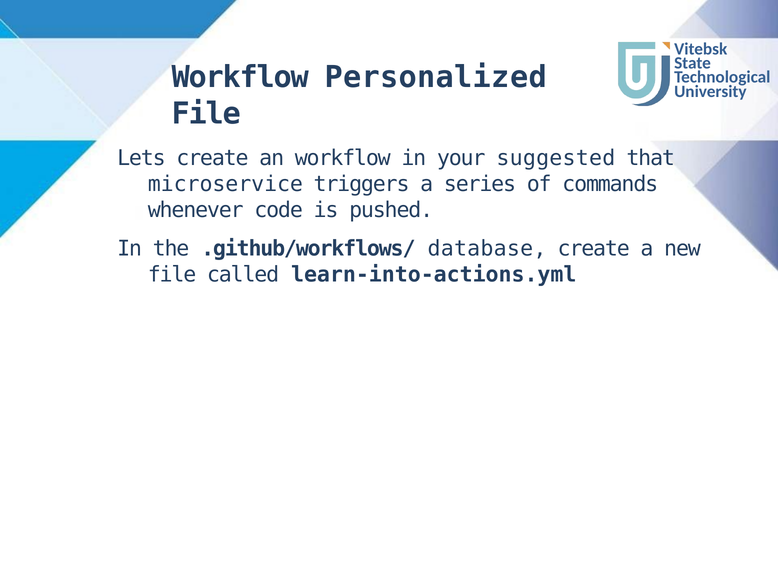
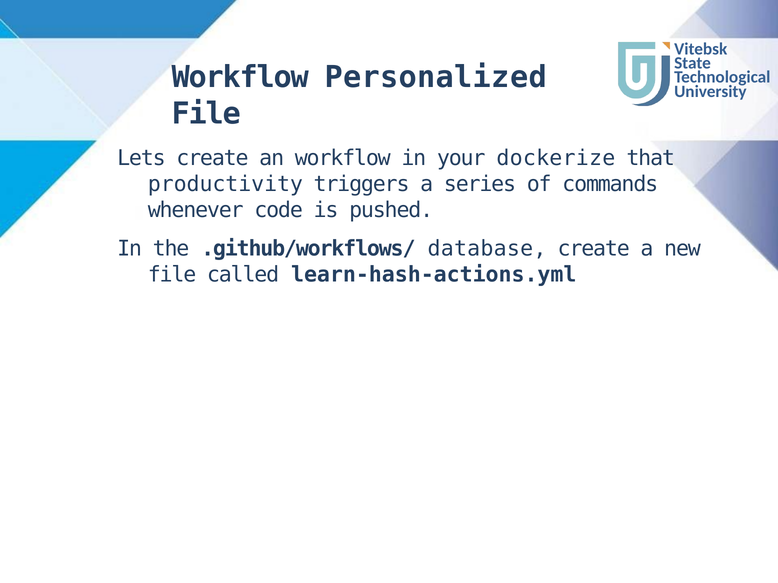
suggested: suggested -> dockerize
microservice: microservice -> productivity
learn-into-actions.yml: learn-into-actions.yml -> learn-hash-actions.yml
